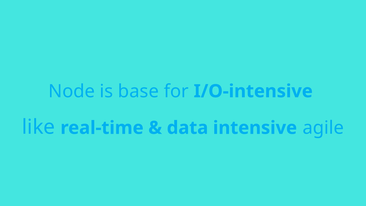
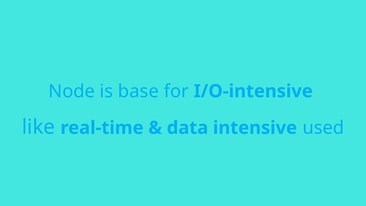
agile: agile -> used
